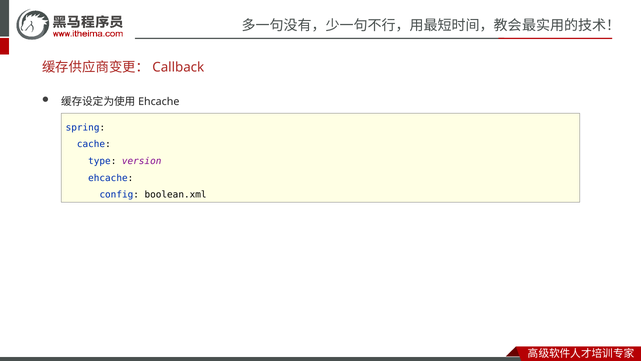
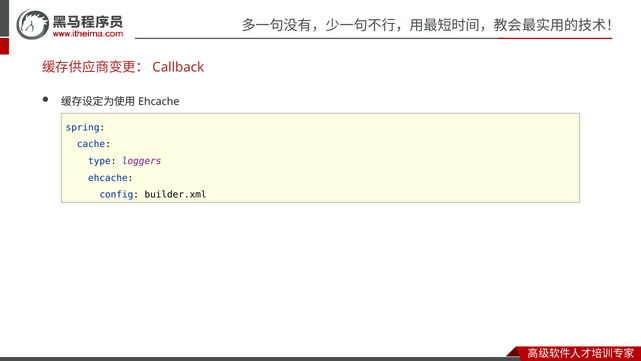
version: version -> loggers
boolean.xml: boolean.xml -> builder.xml
